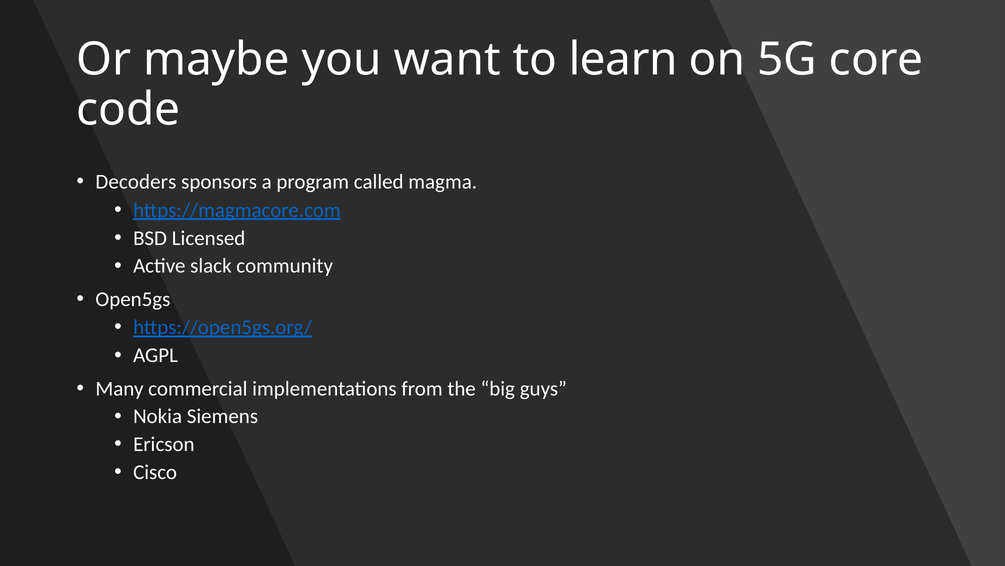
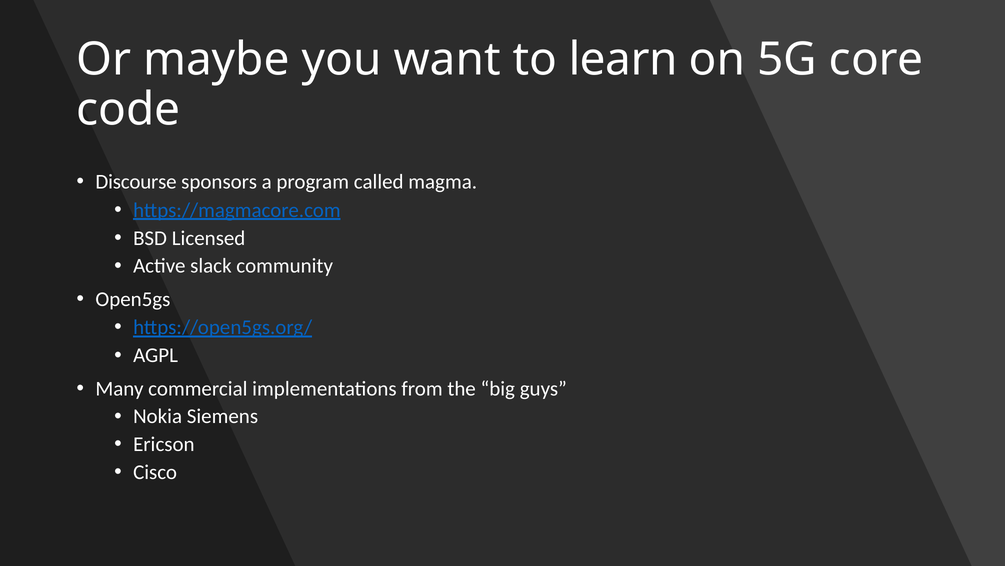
Decoders: Decoders -> Discourse
